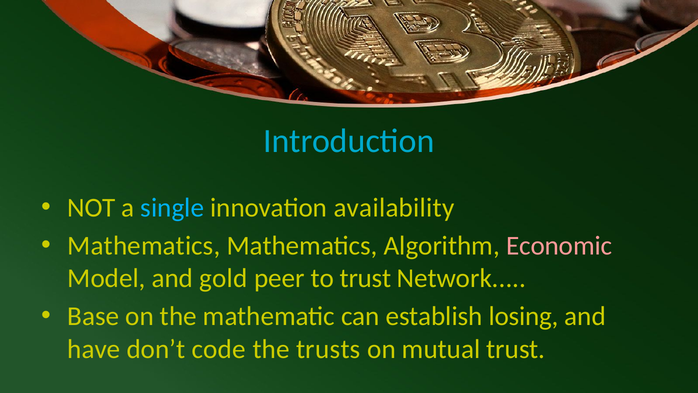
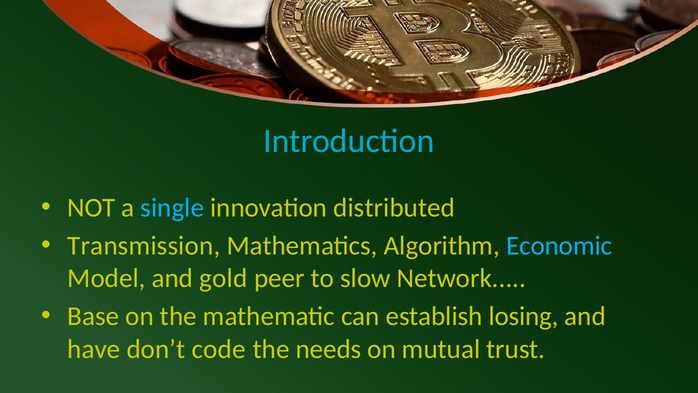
availability: availability -> distributed
Mathematics at (144, 246): Mathematics -> Transmission
Economic colour: pink -> light blue
to trust: trust -> slow
trusts: trusts -> needs
